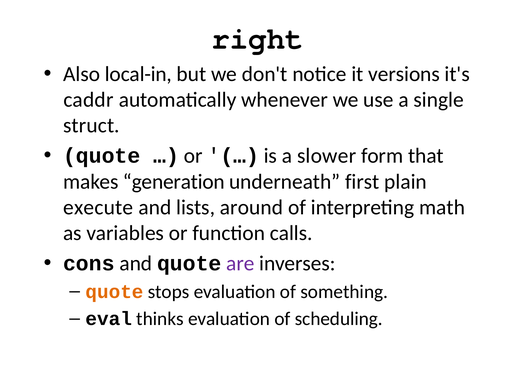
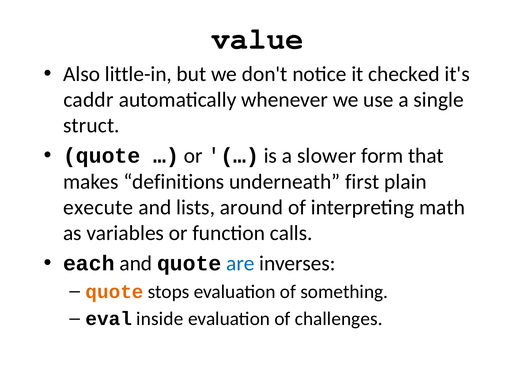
right: right -> value
local-in: local-in -> little-in
versions: versions -> checked
generation: generation -> definitions
cons: cons -> each
are colour: purple -> blue
thinks: thinks -> inside
scheduling: scheduling -> challenges
